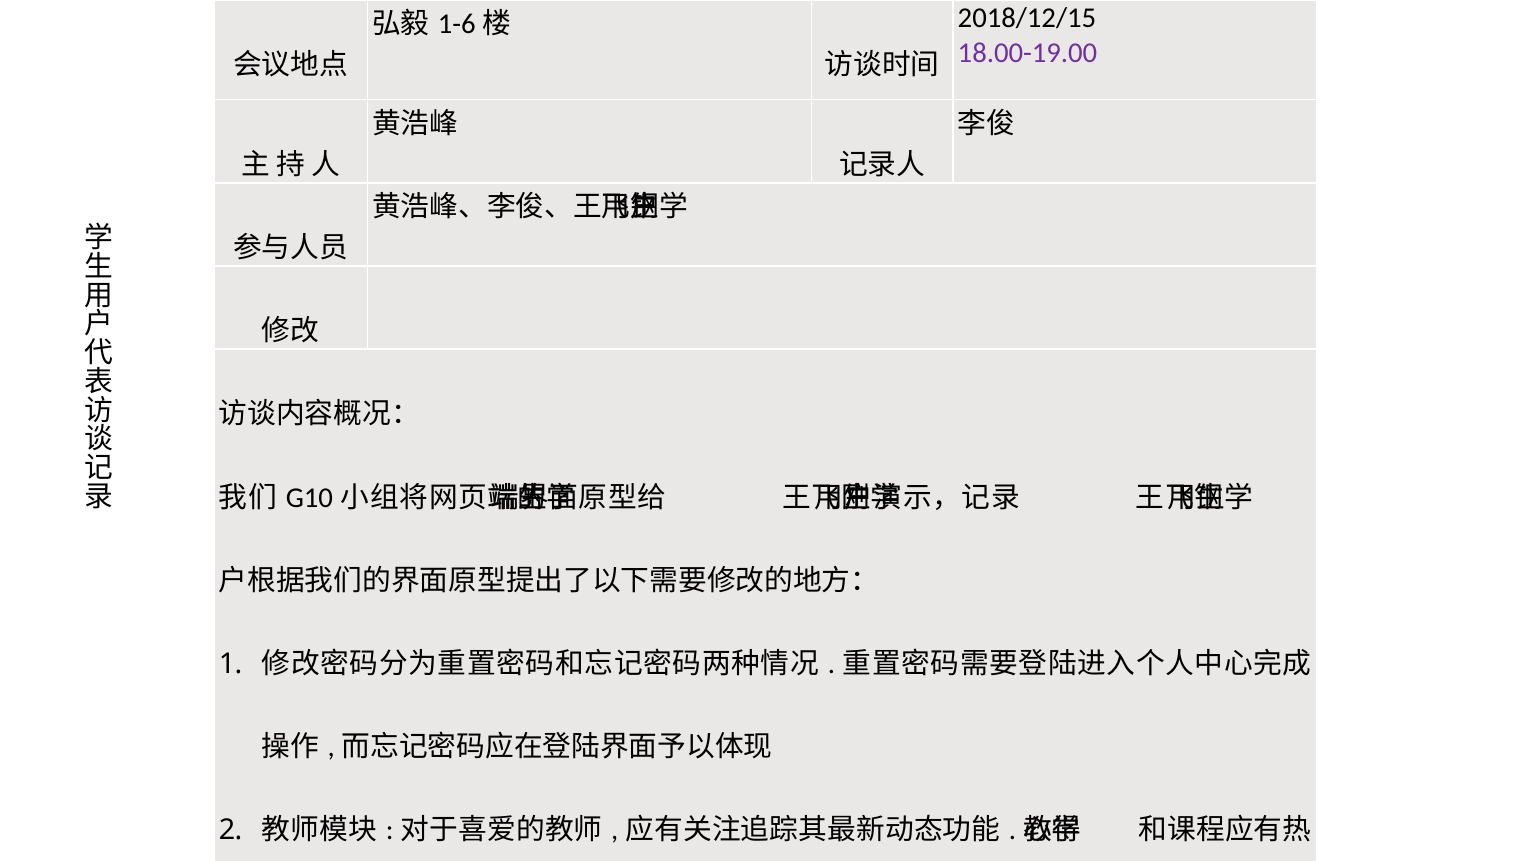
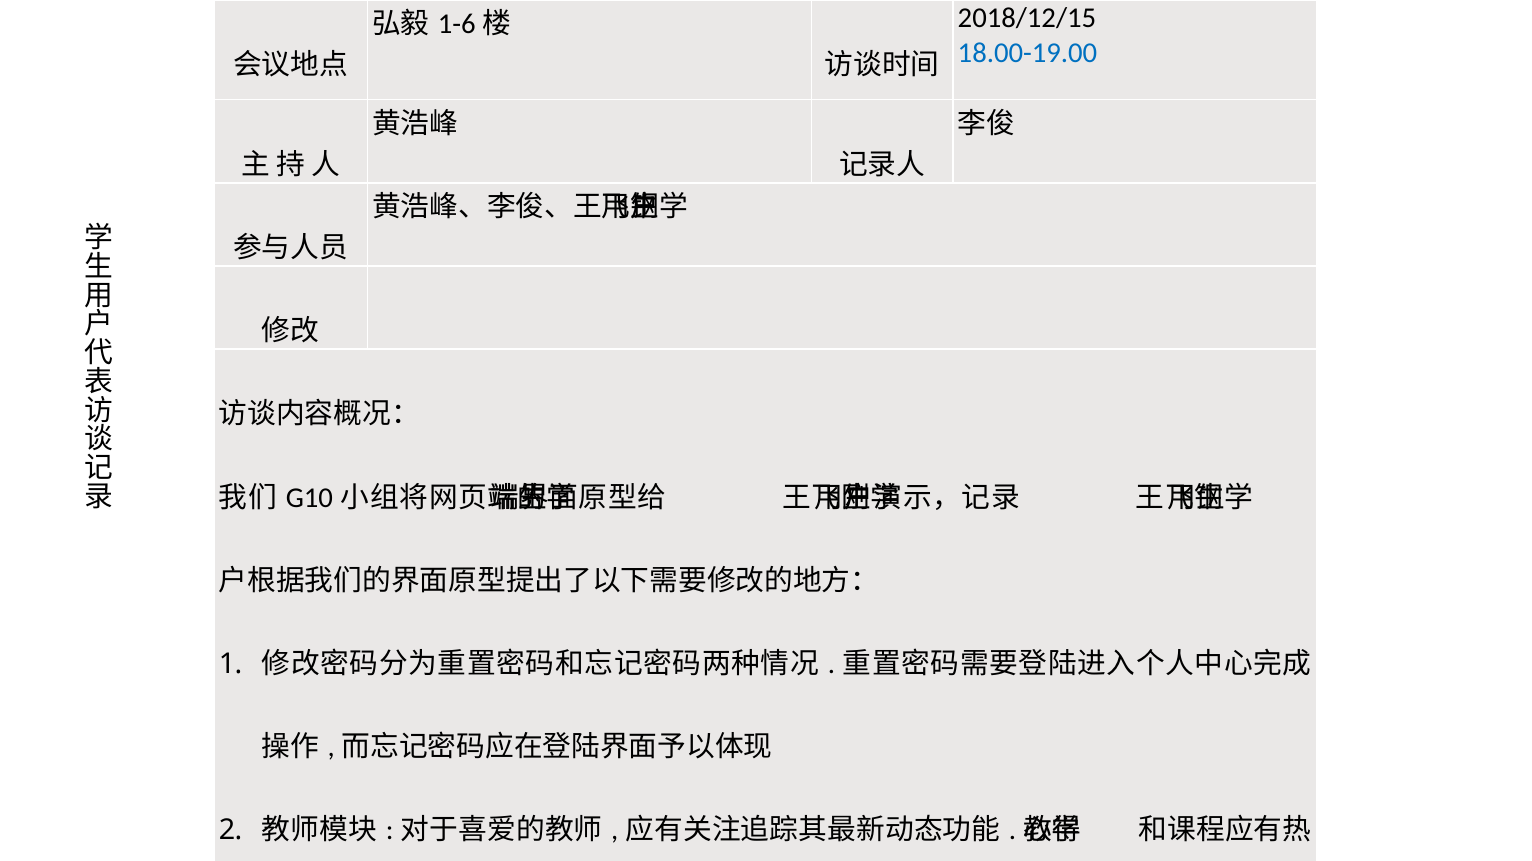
18.00-19.00 colour: purple -> blue
